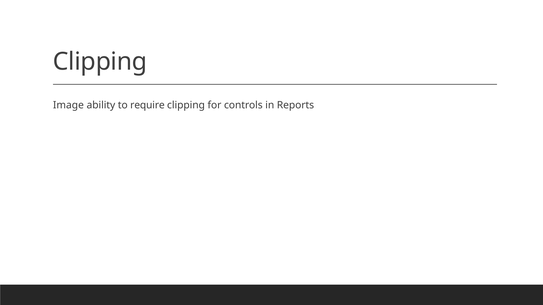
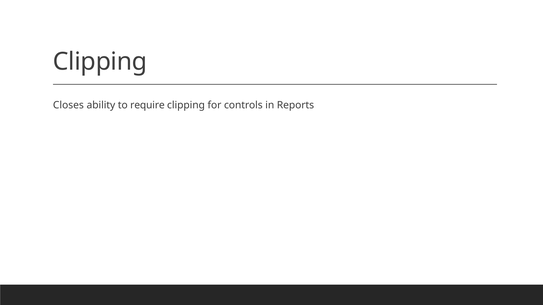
Image: Image -> Closes
